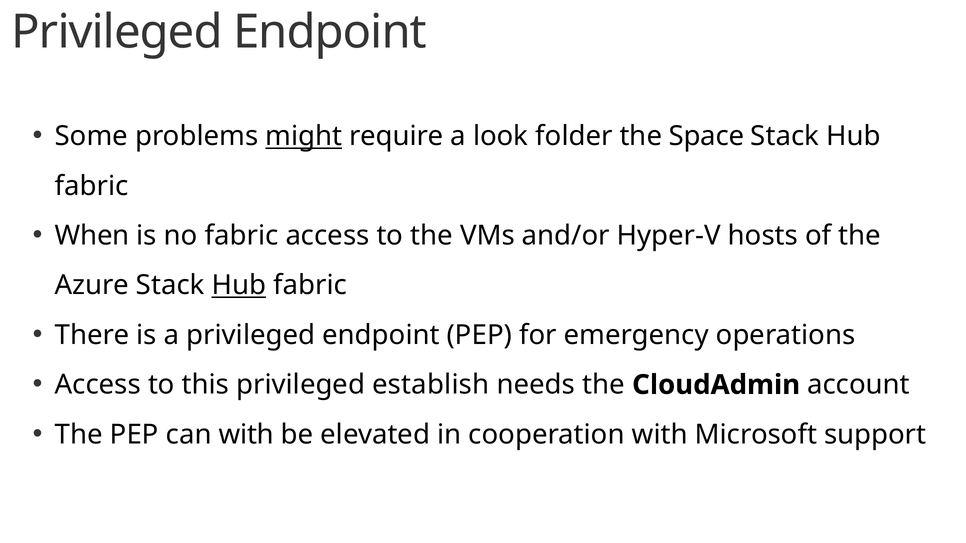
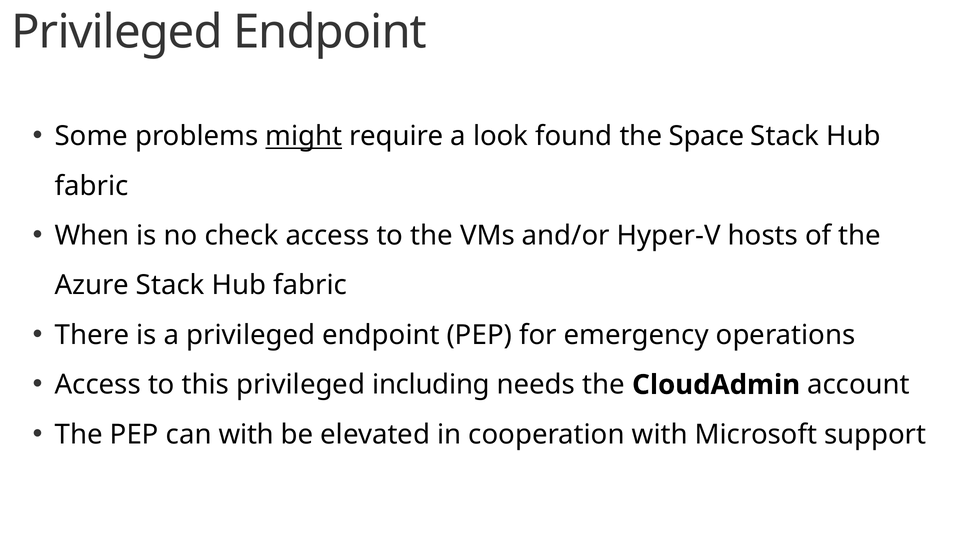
folder: folder -> found
no fabric: fabric -> check
Hub at (239, 286) underline: present -> none
establish: establish -> including
